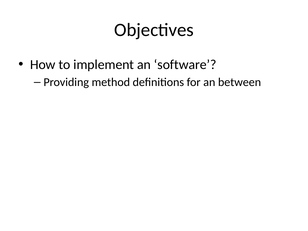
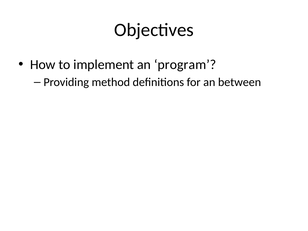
software: software -> program
